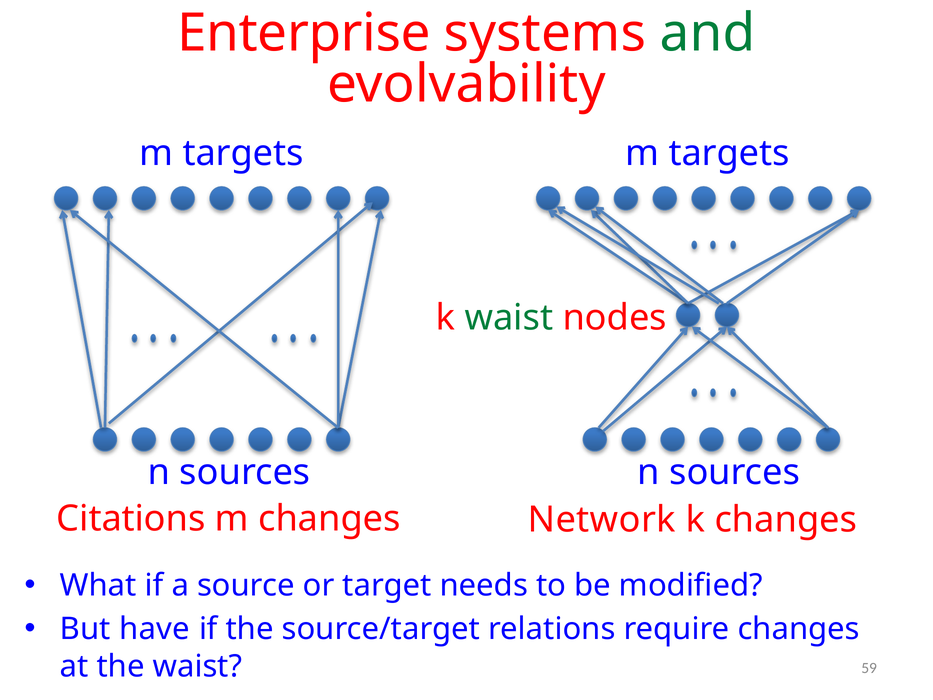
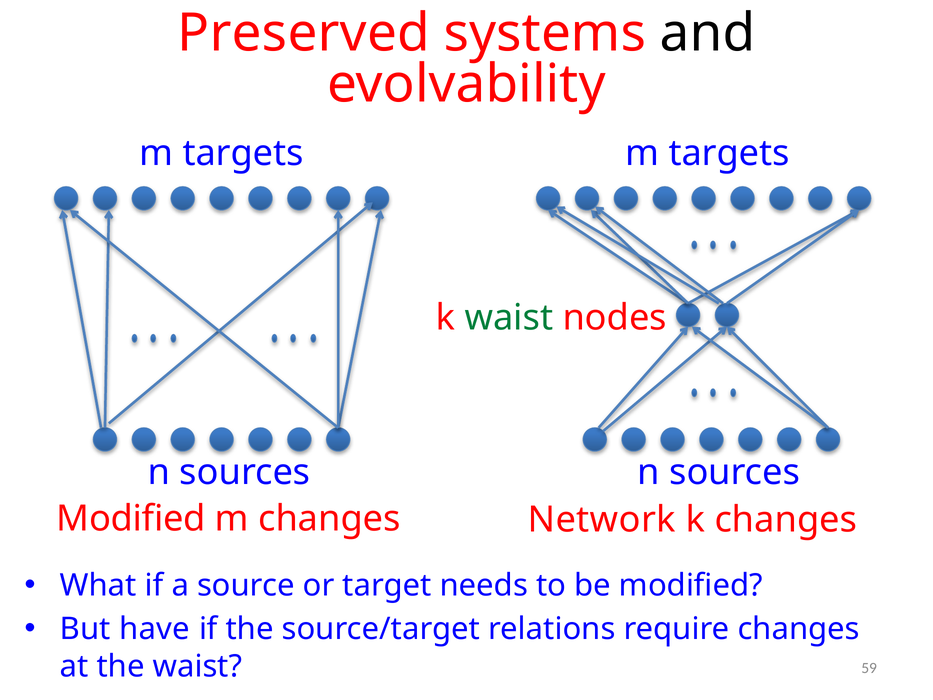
Enterprise: Enterprise -> Preserved
and colour: green -> black
Citations at (131, 519): Citations -> Modified
